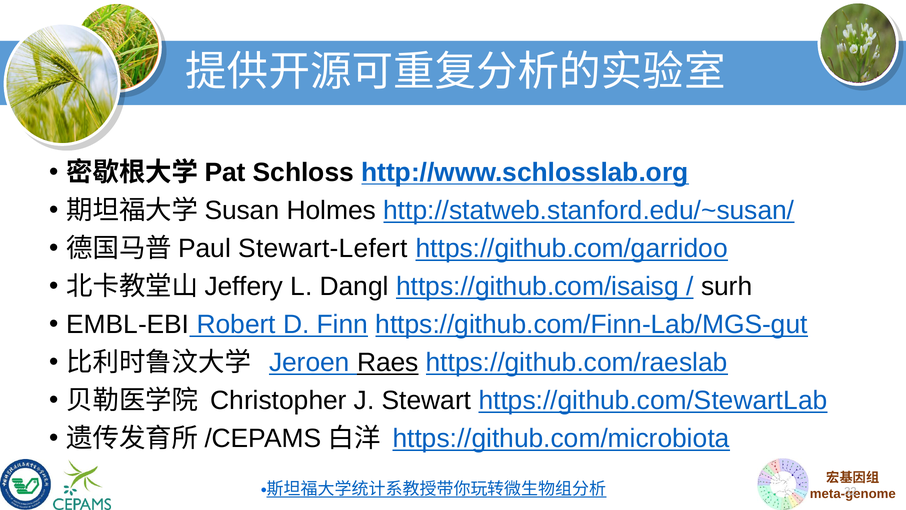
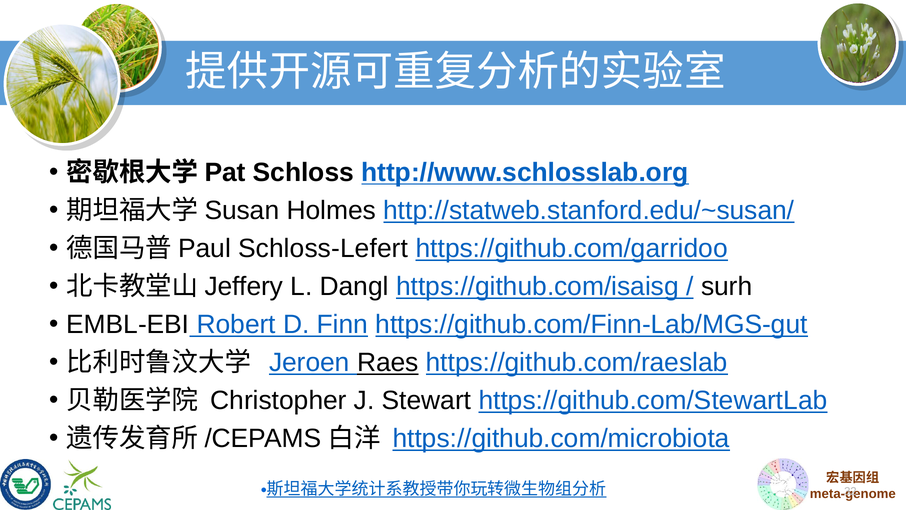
Stewart-Lefert: Stewart-Lefert -> Schloss-Lefert
